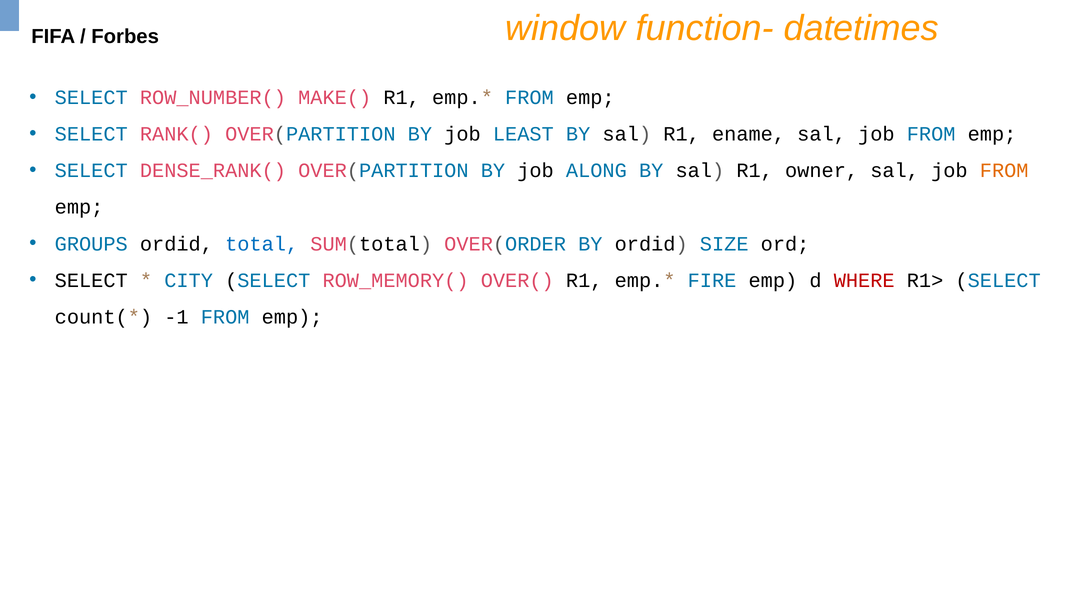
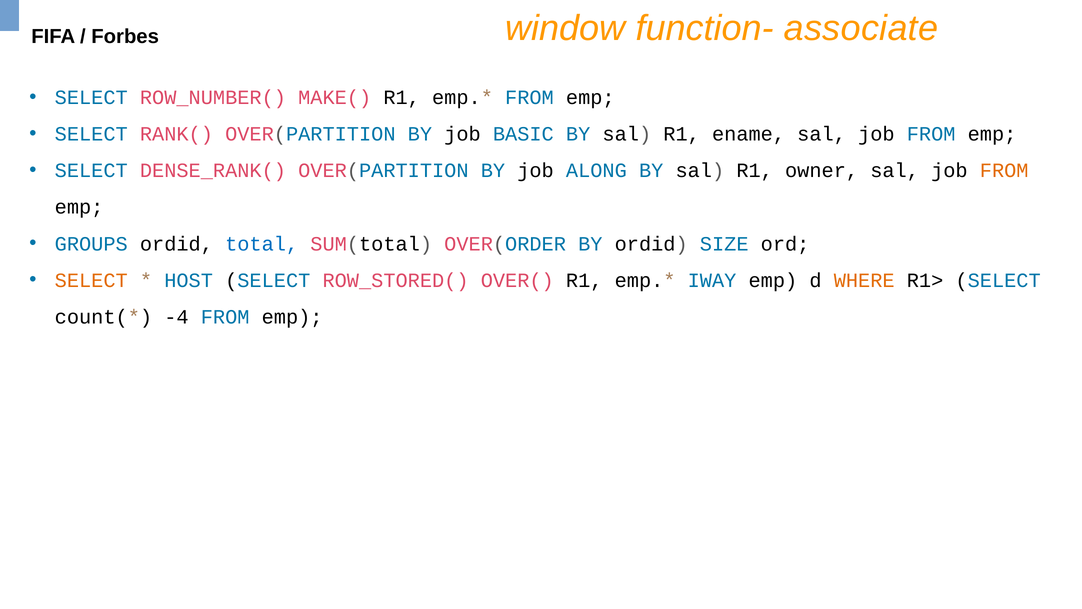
datetimes: datetimes -> associate
LEAST: LEAST -> BASIC
SELECT at (91, 280) colour: black -> orange
CITY: CITY -> HOST
ROW_MEMORY(: ROW_MEMORY( -> ROW_STORED(
FIRE: FIRE -> IWAY
WHERE colour: red -> orange
-1: -1 -> -4
